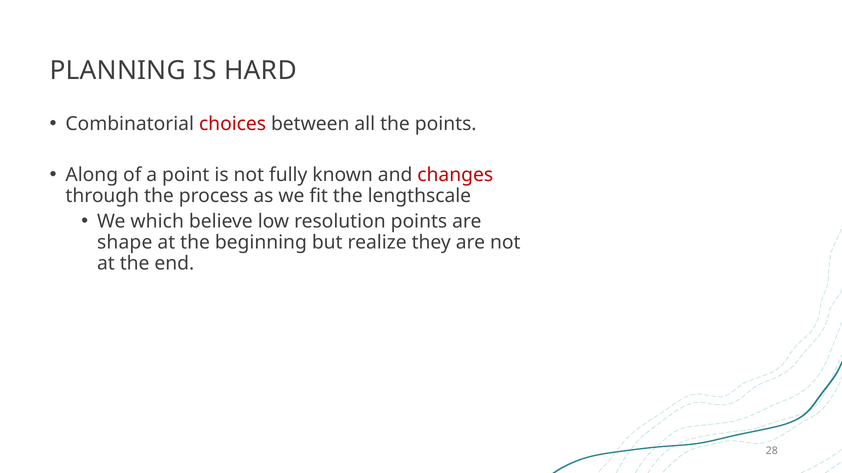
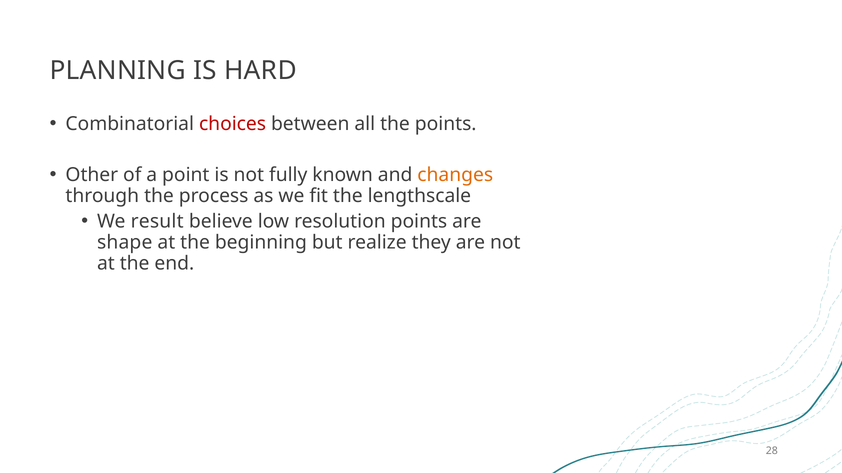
Along: Along -> Other
changes colour: red -> orange
which: which -> result
